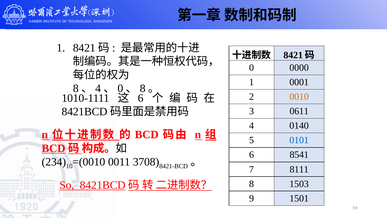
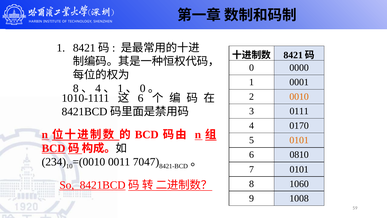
0 at (120, 88): 0 -> 1
8 at (143, 88): 8 -> 0
0611: 0611 -> 0111
0140: 0140 -> 0170
0101 at (299, 140) colour: blue -> orange
8541: 8541 -> 0810
3708: 3708 -> 7047
7 8111: 8111 -> 0101
1503: 1503 -> 1060
1501: 1501 -> 1008
